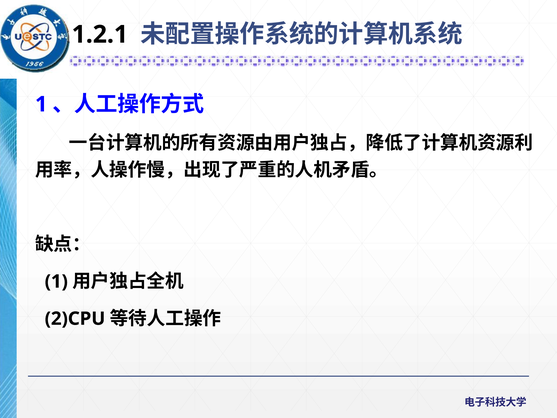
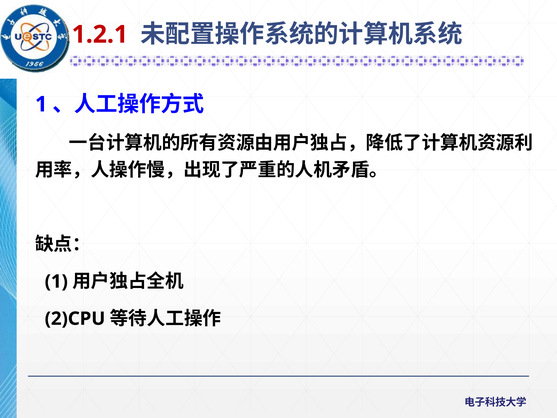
1.2.1 colour: black -> red
